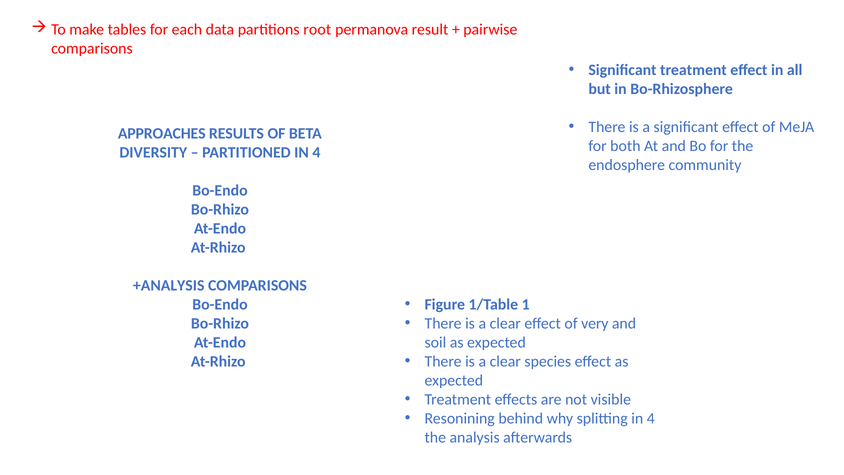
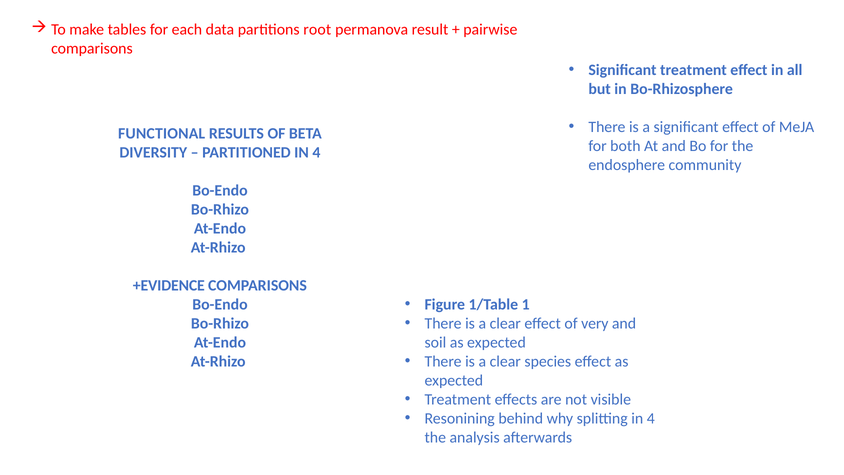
APPROACHES: APPROACHES -> FUNCTIONAL
+ANALYSIS: +ANALYSIS -> +EVIDENCE
